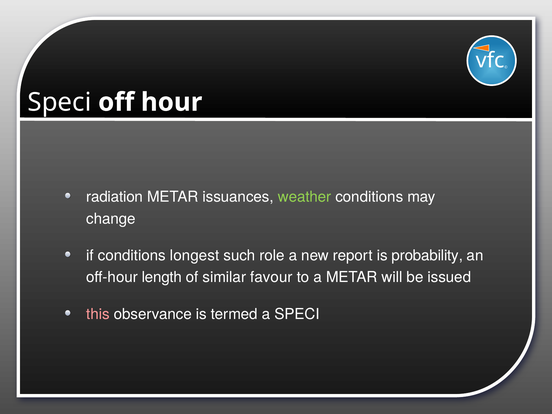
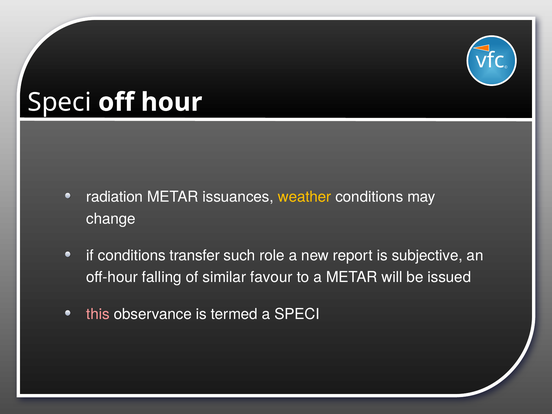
weather colour: light green -> yellow
longest: longest -> transfer
probability: probability -> subjective
length: length -> falling
